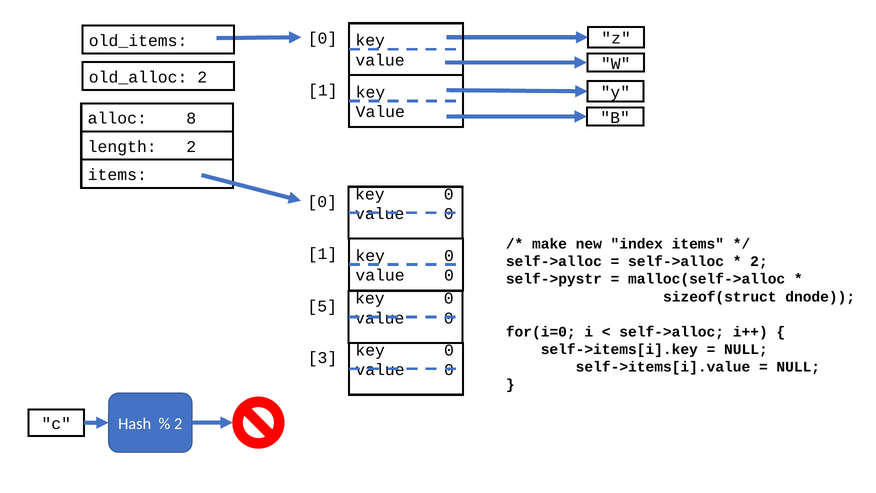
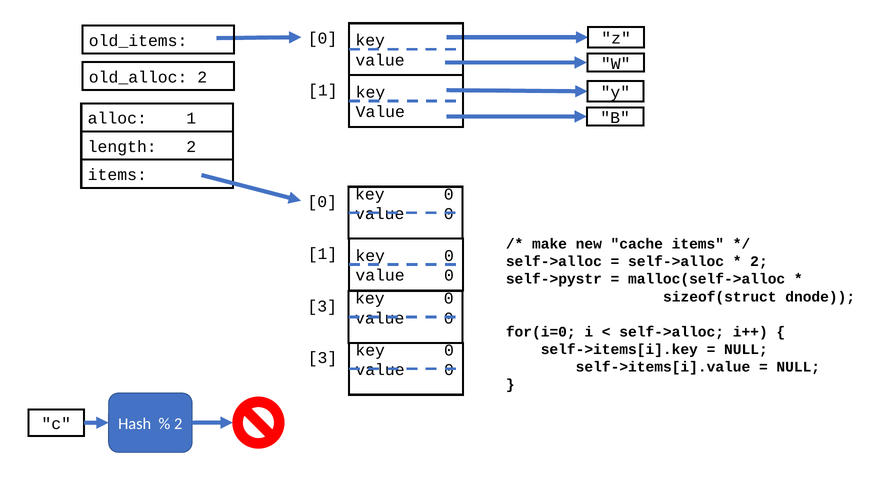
alloc 8: 8 -> 1
index: index -> cache
5 at (322, 306): 5 -> 3
